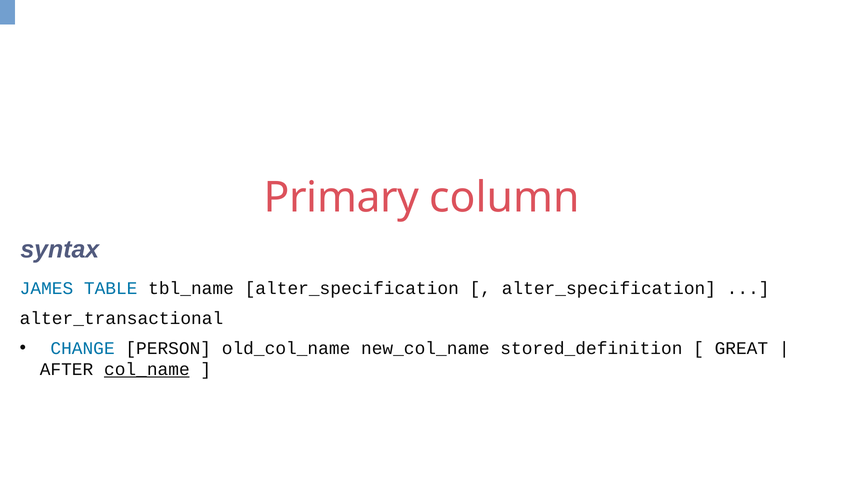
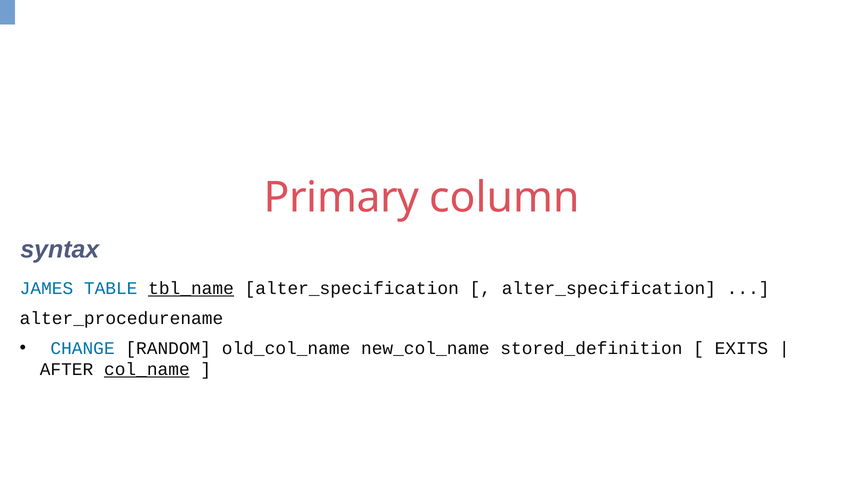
tbl_name underline: none -> present
alter_transactional: alter_transactional -> alter_procedurename
PERSON: PERSON -> RANDOM
GREAT: GREAT -> EXITS
